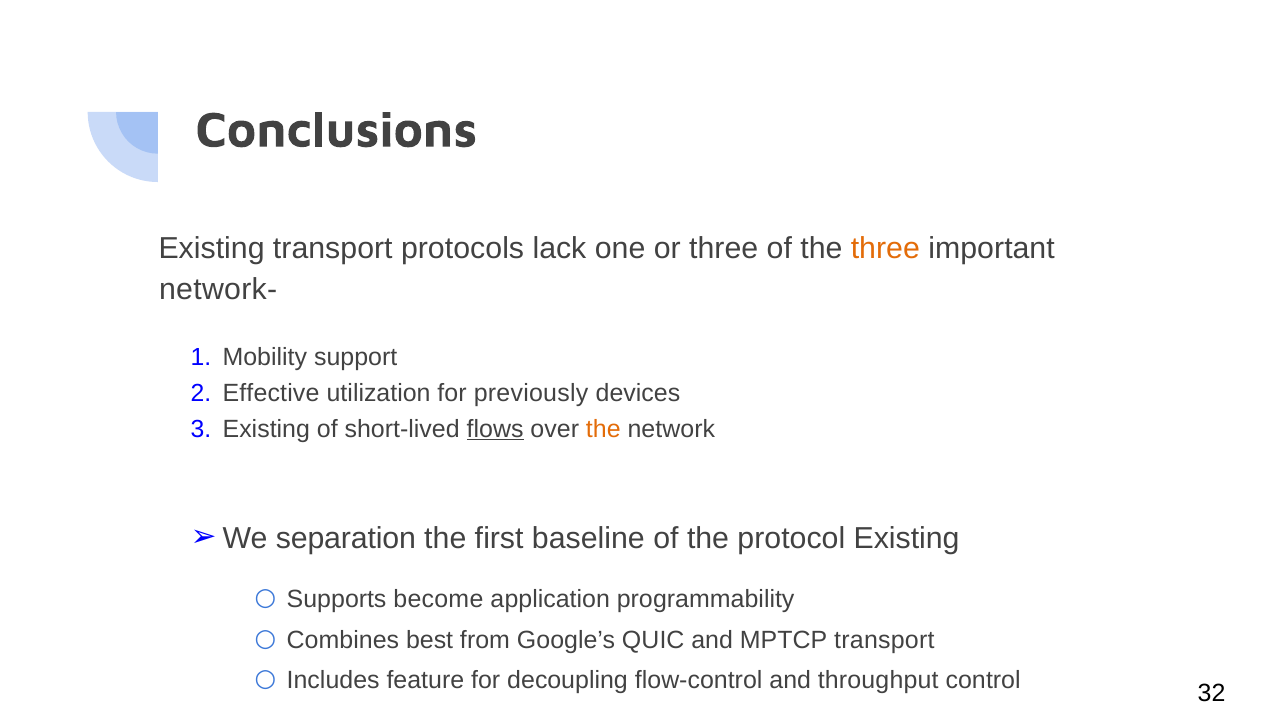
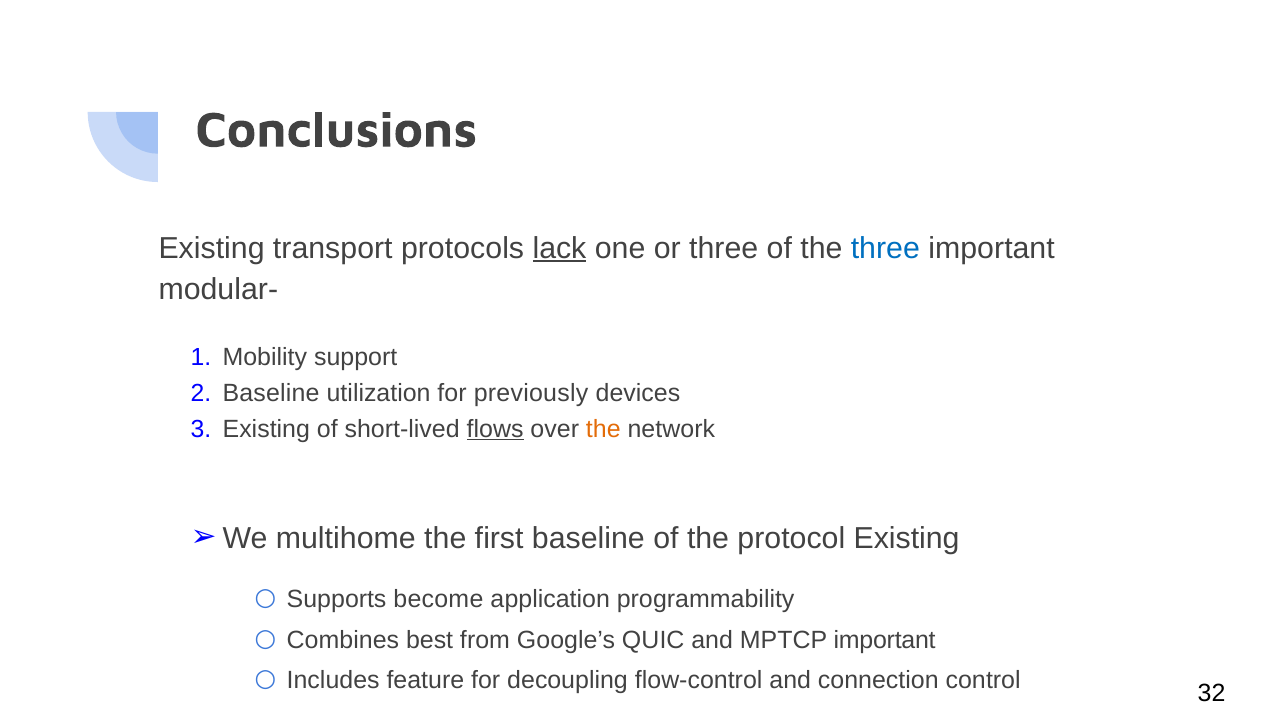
lack underline: none -> present
three at (885, 248) colour: orange -> blue
network-: network- -> modular-
Effective at (271, 393): Effective -> Baseline
separation: separation -> multihome
MPTCP transport: transport -> important
throughput: throughput -> connection
